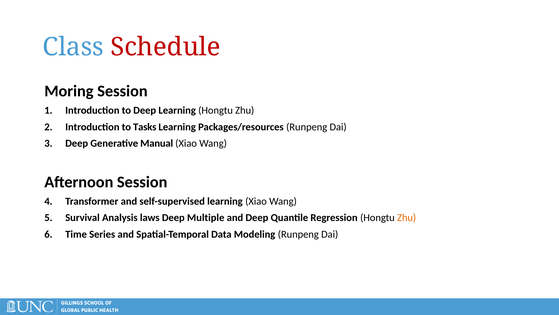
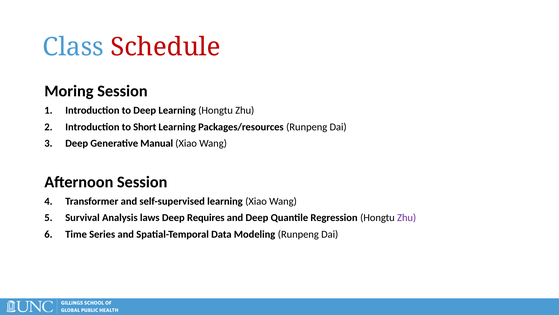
Tasks: Tasks -> Short
Multiple: Multiple -> Requires
Zhu at (407, 217) colour: orange -> purple
